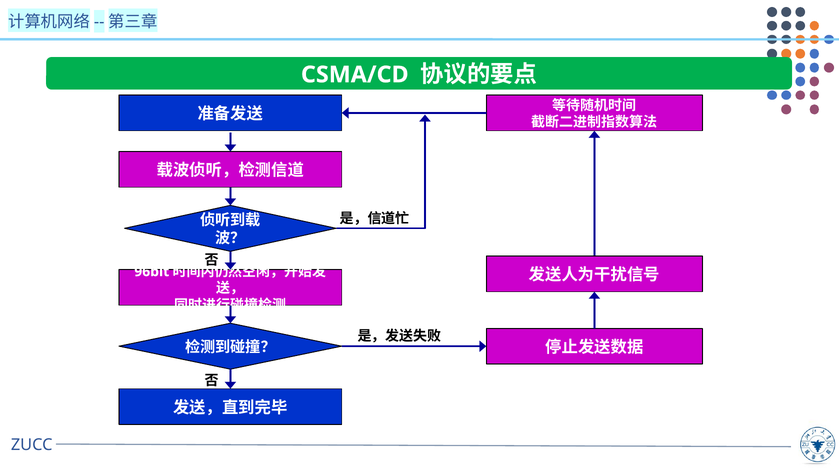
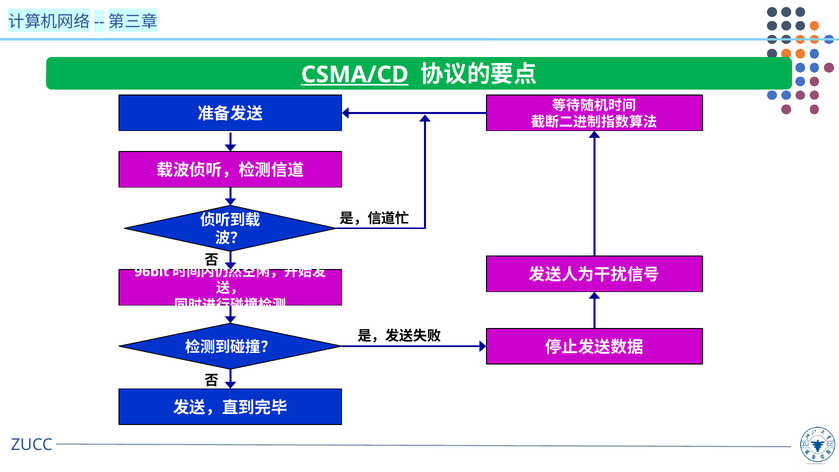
CSMA/CD underline: none -> present
